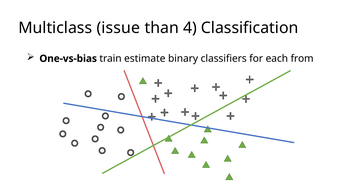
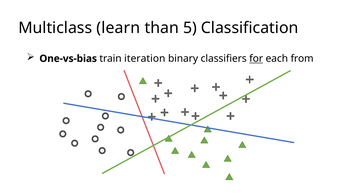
issue: issue -> learn
4: 4 -> 5
estimate: estimate -> iteration
for underline: none -> present
